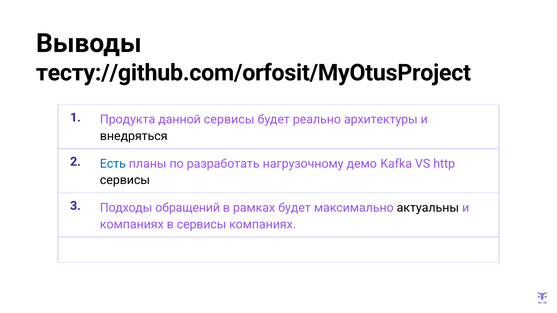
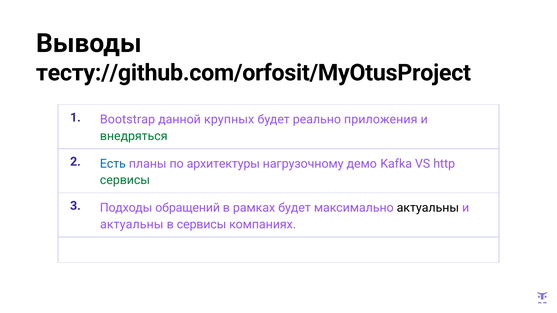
Продукта: Продукта -> Bootstrap
данной сервисы: сервисы -> крупных
архитектуры: архитектуры -> приложения
внедряться colour: black -> green
разработать: разработать -> архитектуры
сервисы at (125, 180) colour: black -> green
компаниях at (132, 225): компаниях -> актуальны
